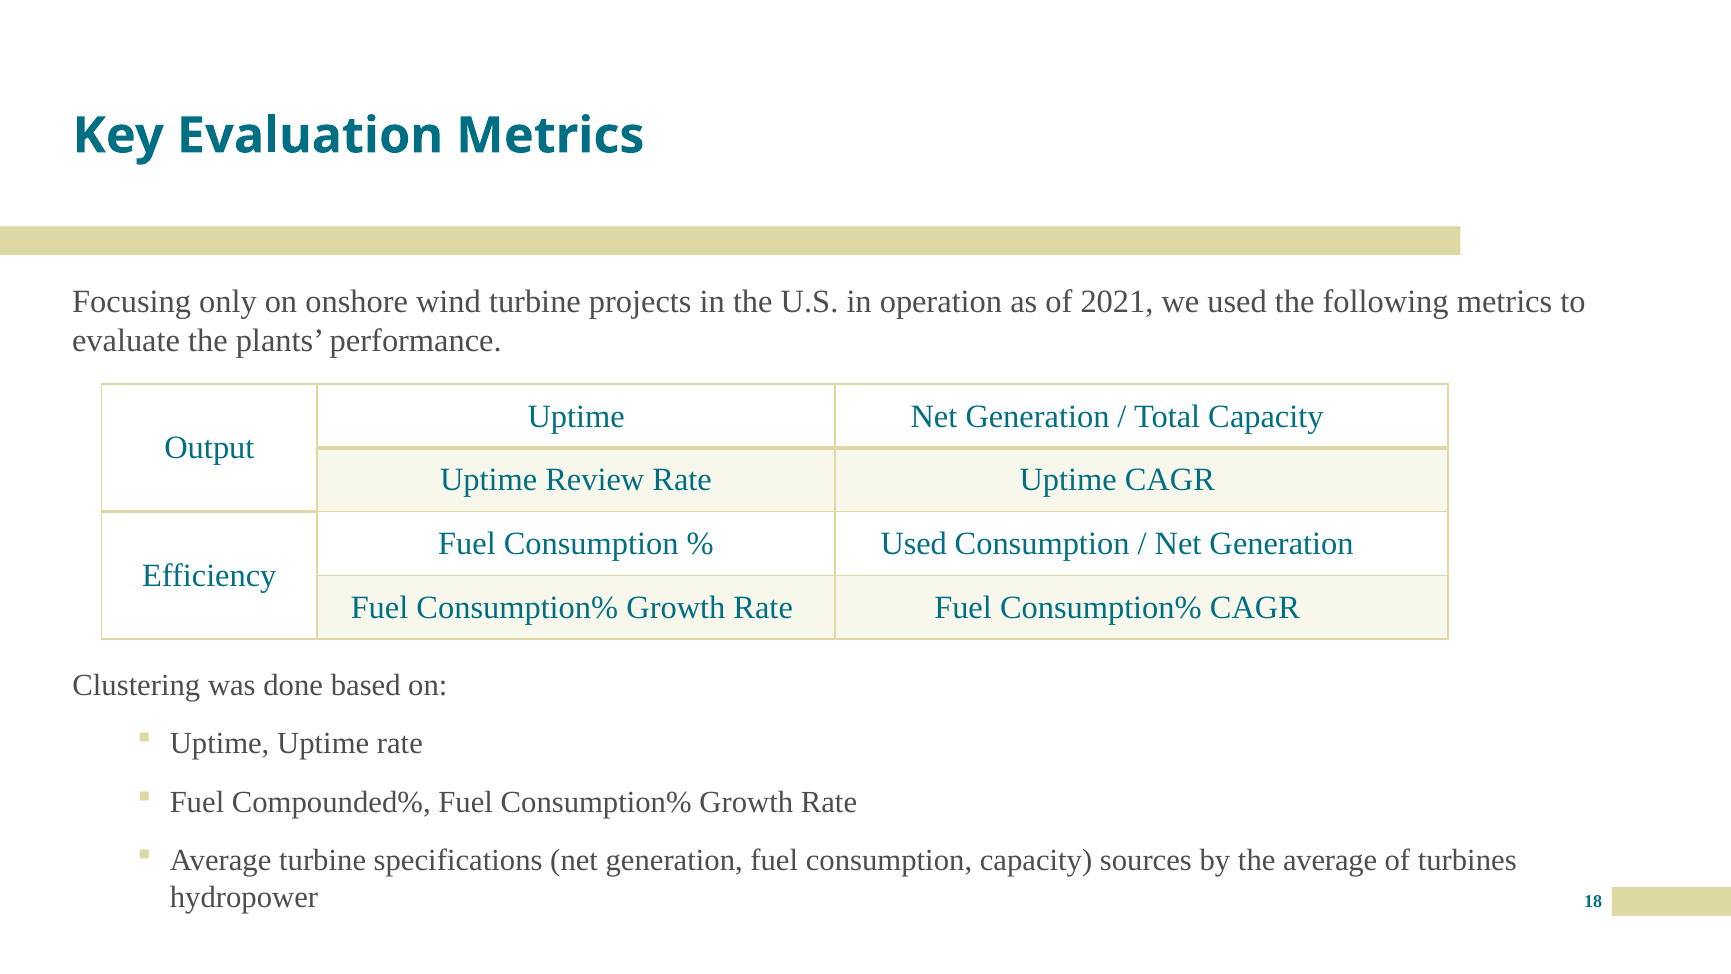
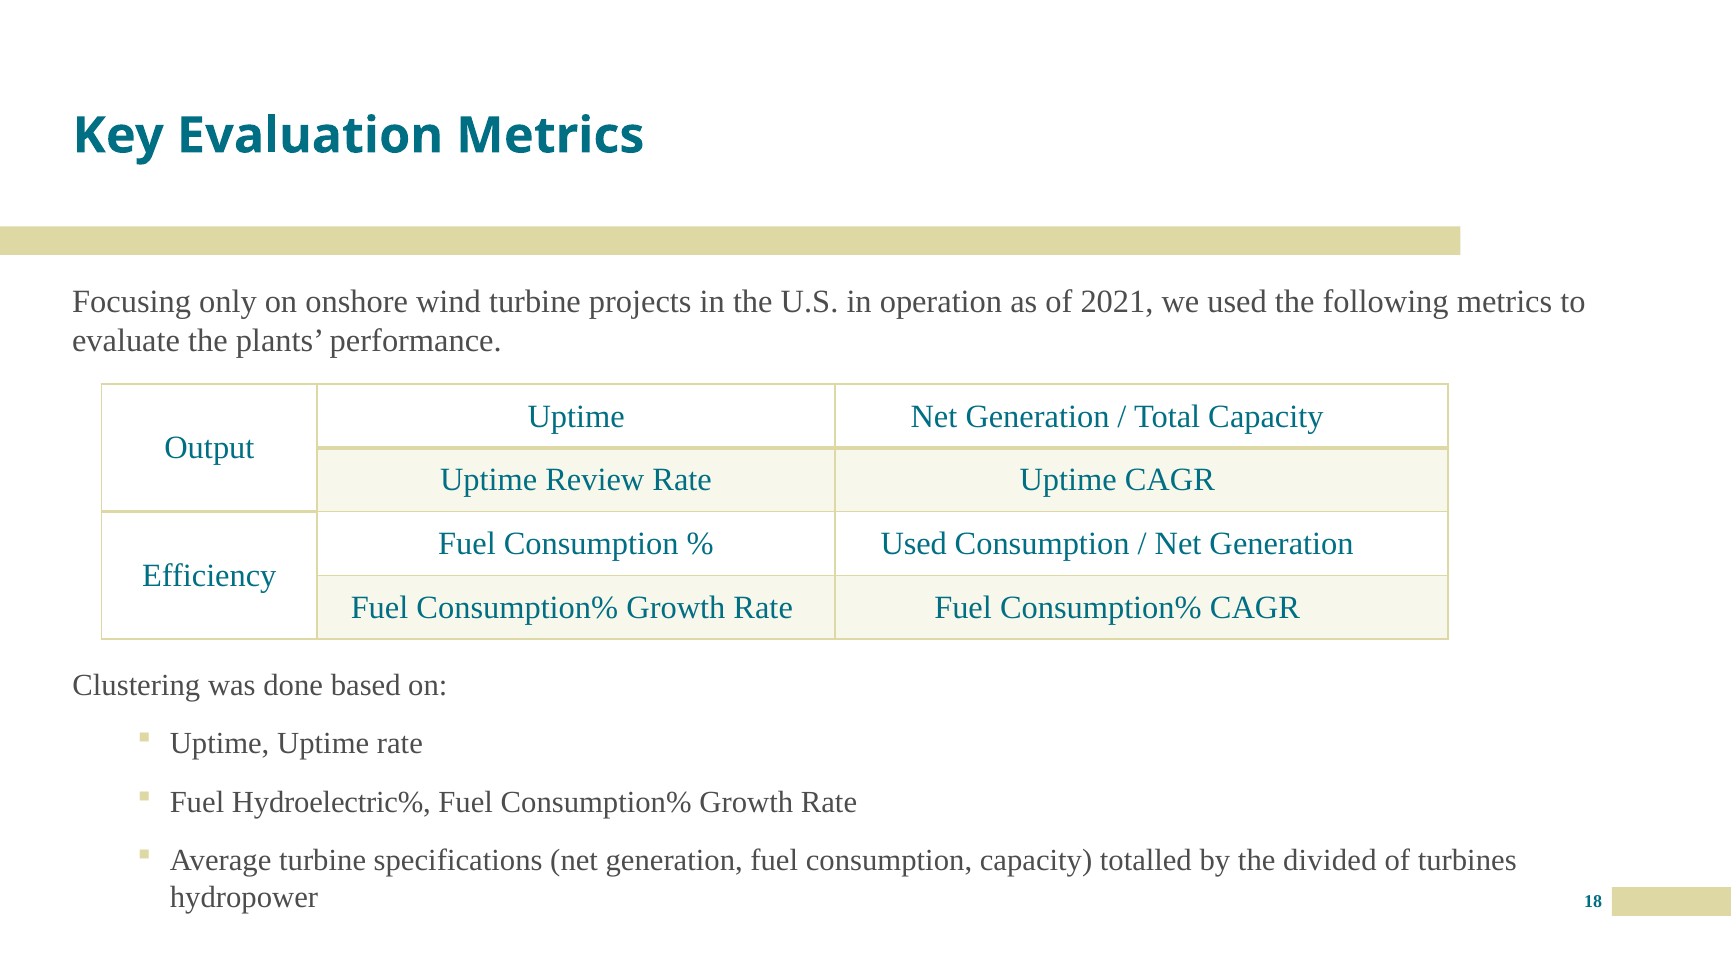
Compounded%: Compounded% -> Hydroelectric%
sources: sources -> totalled
the average: average -> divided
